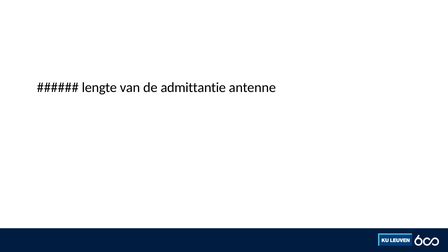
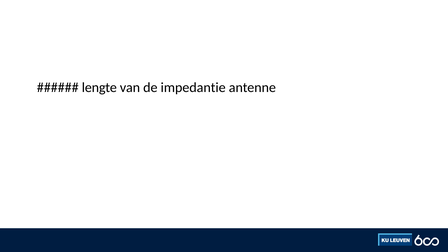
admittantie: admittantie -> impedantie
